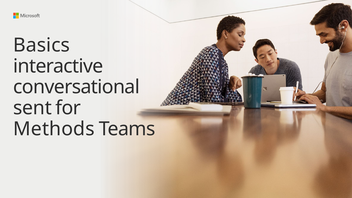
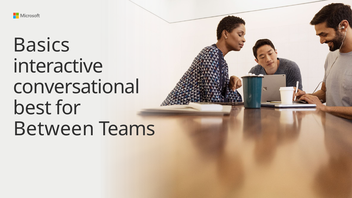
sent: sent -> best
Methods: Methods -> Between
